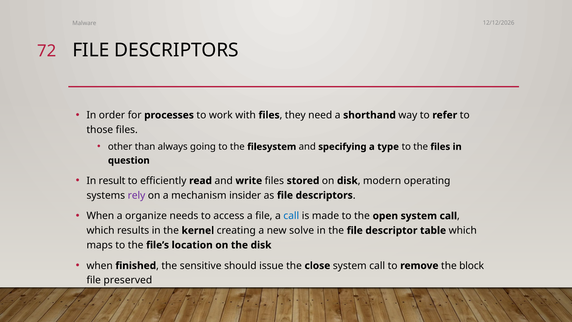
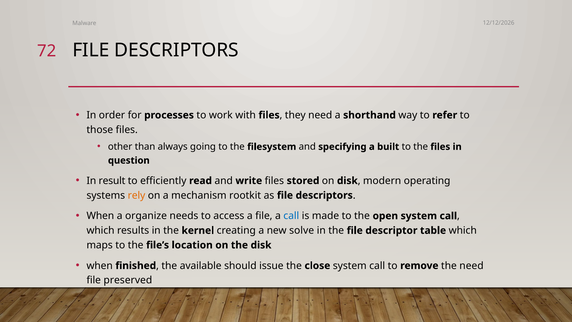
type: type -> built
rely colour: purple -> orange
insider: insider -> rootkit
sensitive: sensitive -> available
the block: block -> need
